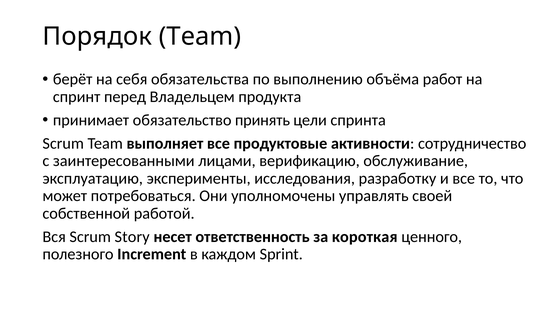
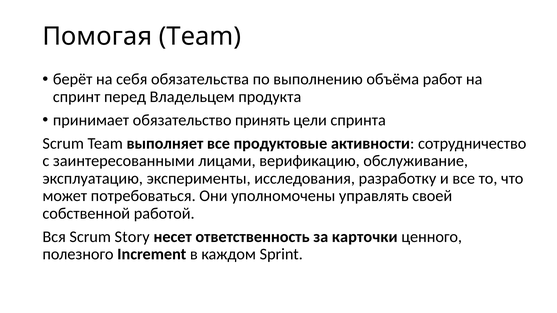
Порядок: Порядок -> Помогая
короткая: короткая -> карточки
